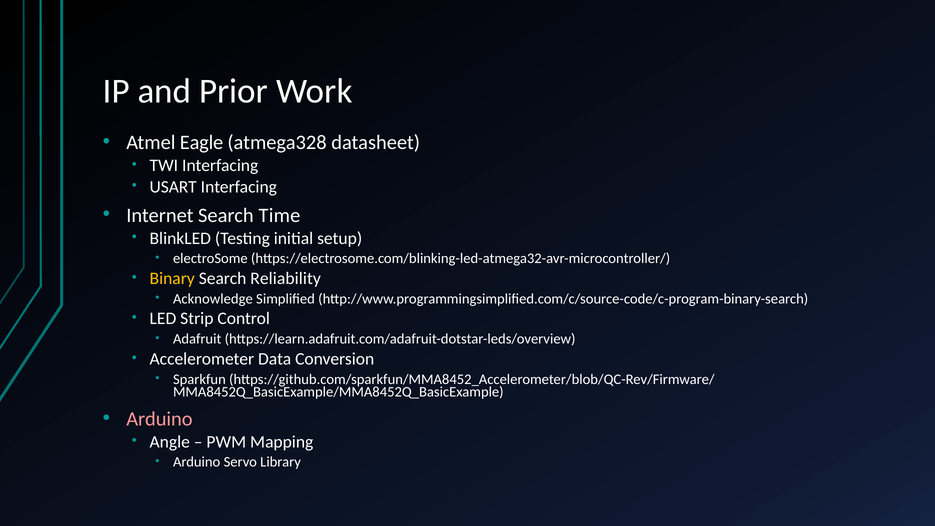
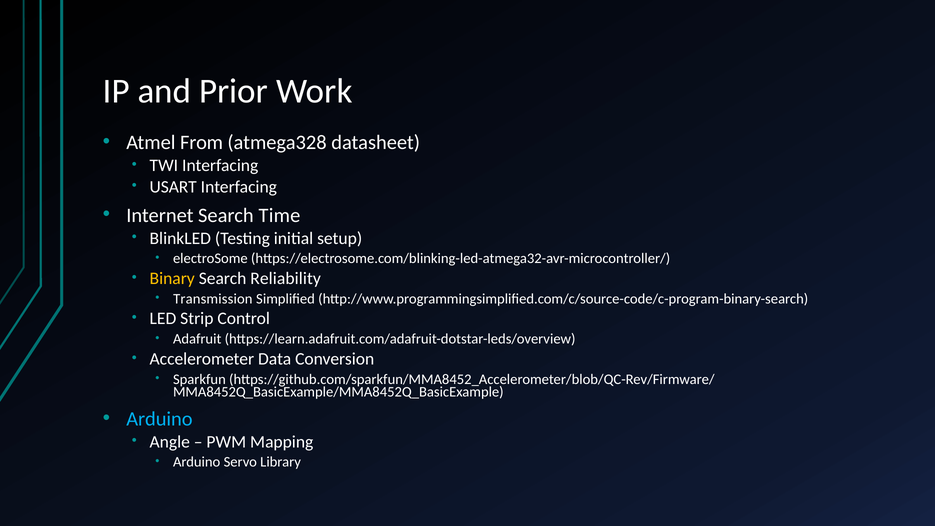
Eagle: Eagle -> From
Acknowledge: Acknowledge -> Transmission
Arduino at (159, 419) colour: pink -> light blue
